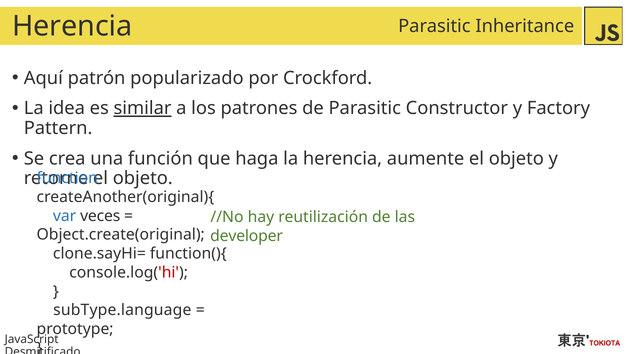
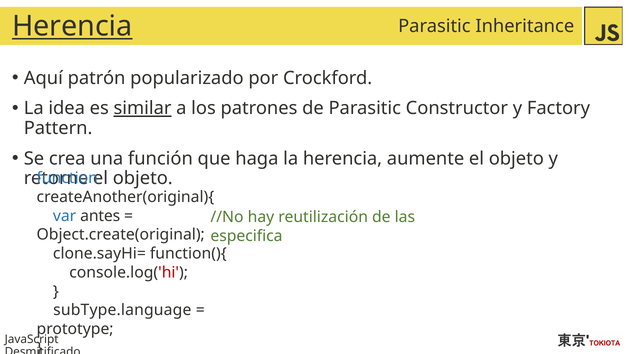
Herencia at (72, 26) underline: none -> present
veces: veces -> antes
developer: developer -> especifica
